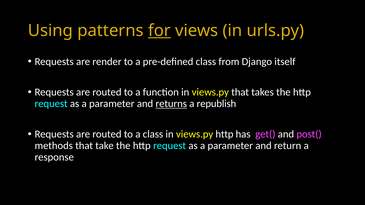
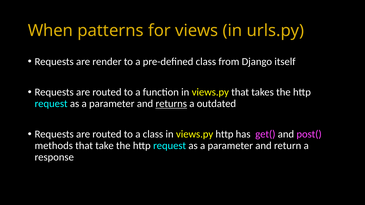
Using: Using -> When
for underline: present -> none
republish: republish -> outdated
